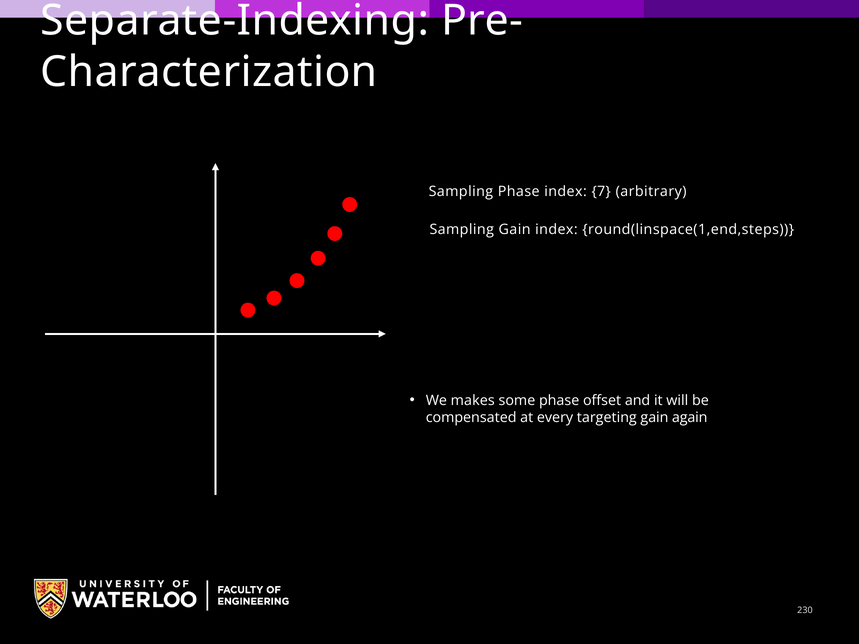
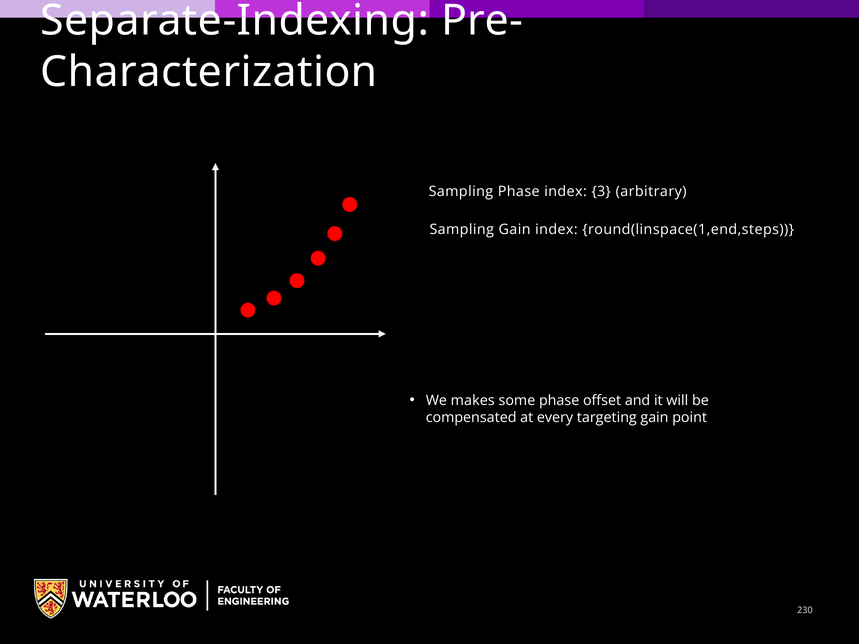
7: 7 -> 3
again: again -> point
